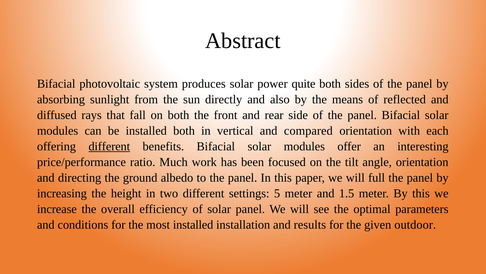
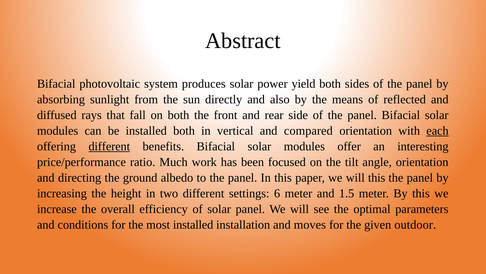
quite: quite -> yield
each underline: none -> present
will full: full -> this
5: 5 -> 6
results: results -> moves
